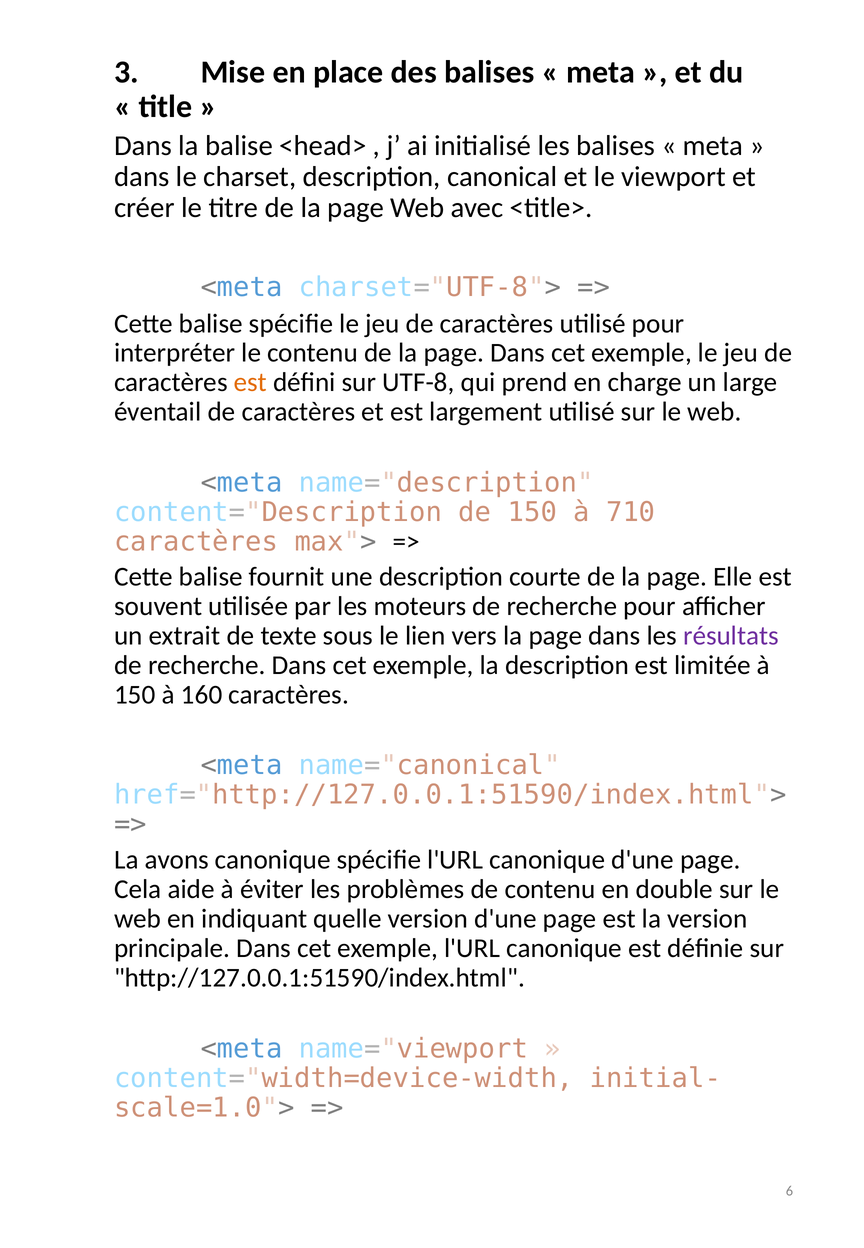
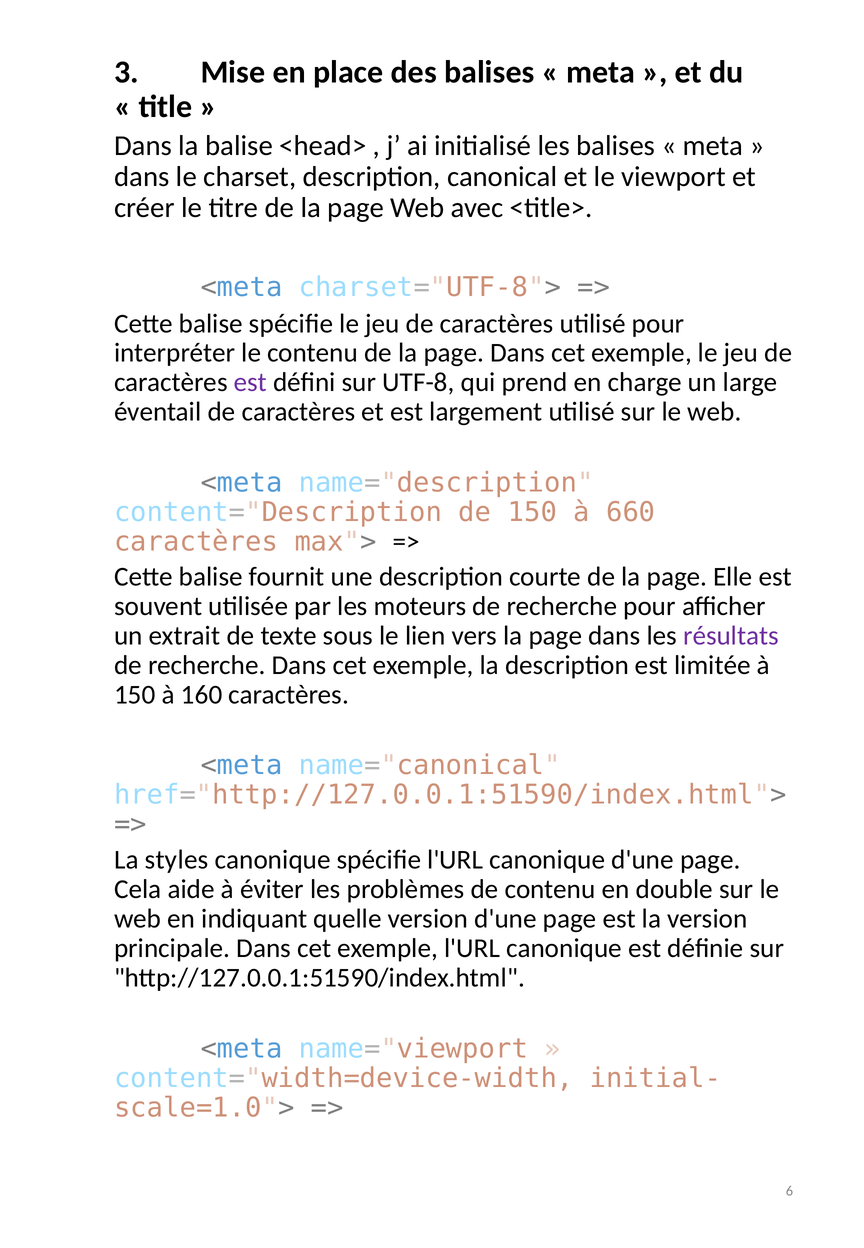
est at (250, 382) colour: orange -> purple
710: 710 -> 660
avons: avons -> styles
